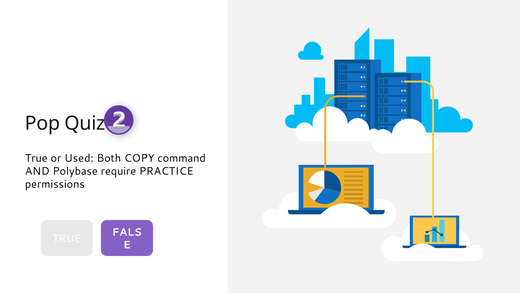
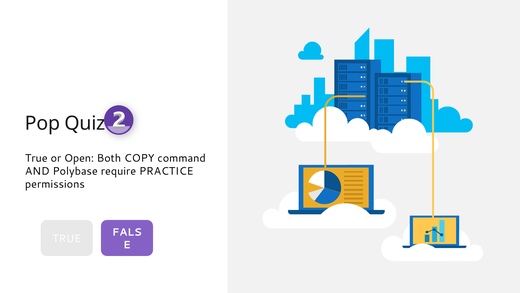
Used: Used -> Open
